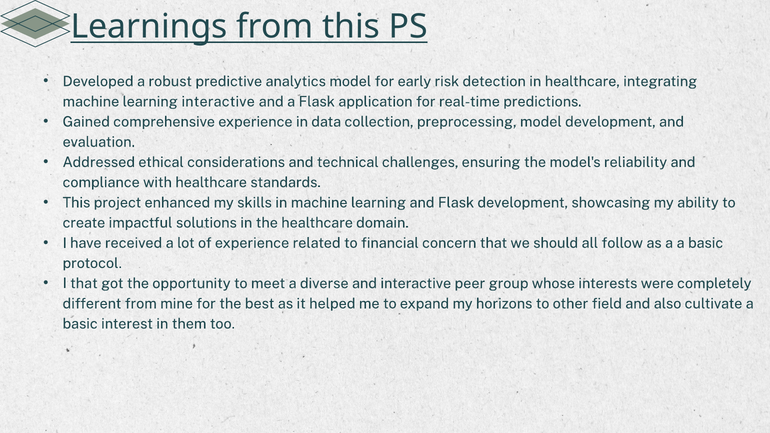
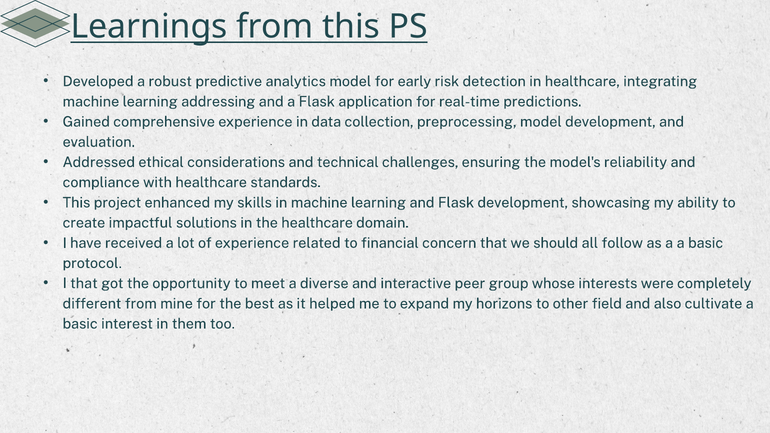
learning interactive: interactive -> addressing
